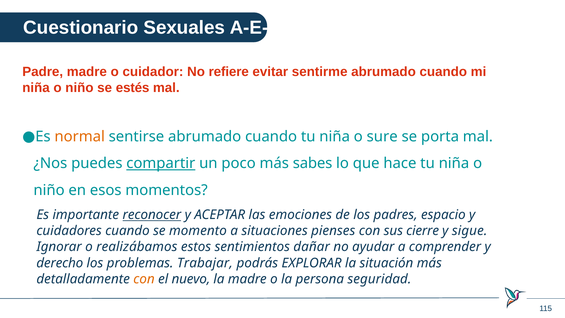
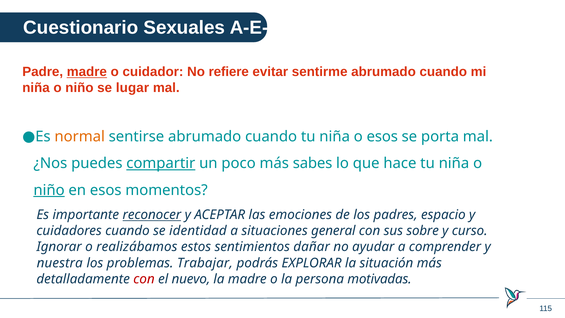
madre at (87, 72) underline: none -> present
estés: estés -> lugar
o sure: sure -> esos
niño at (49, 190) underline: none -> present
momento: momento -> identidad
pienses: pienses -> general
cierre: cierre -> sobre
sigue: sigue -> curso
derecho: derecho -> nuestra
con at (144, 279) colour: orange -> red
seguridad: seguridad -> motivadas
